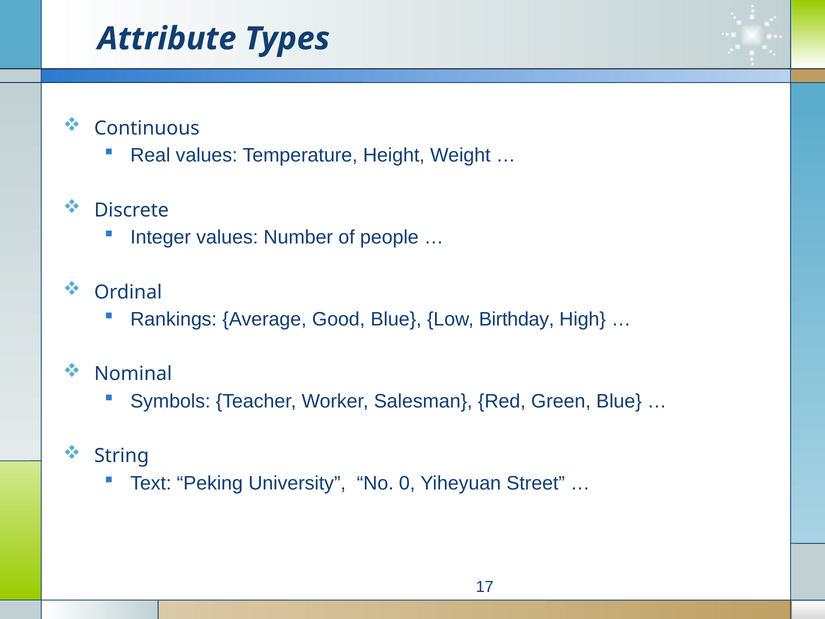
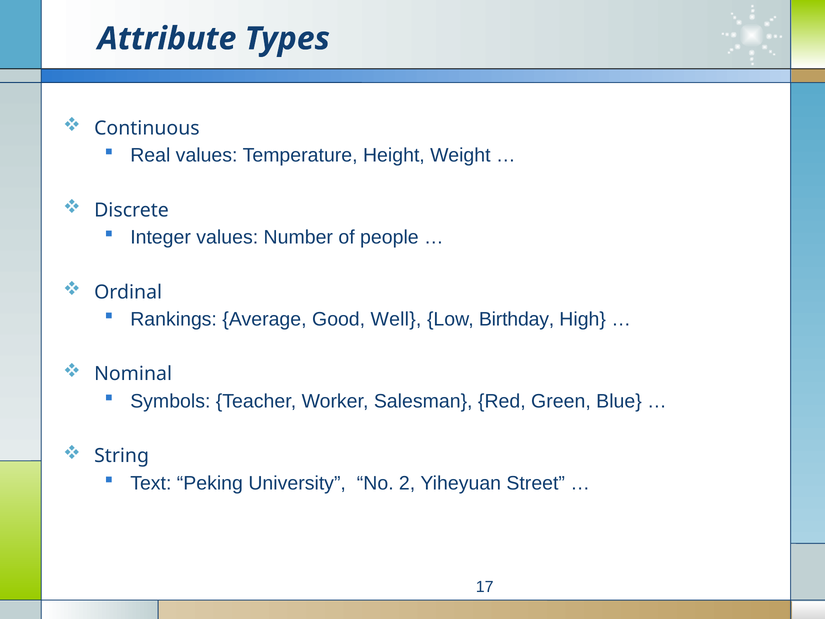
Good Blue: Blue -> Well
0: 0 -> 2
